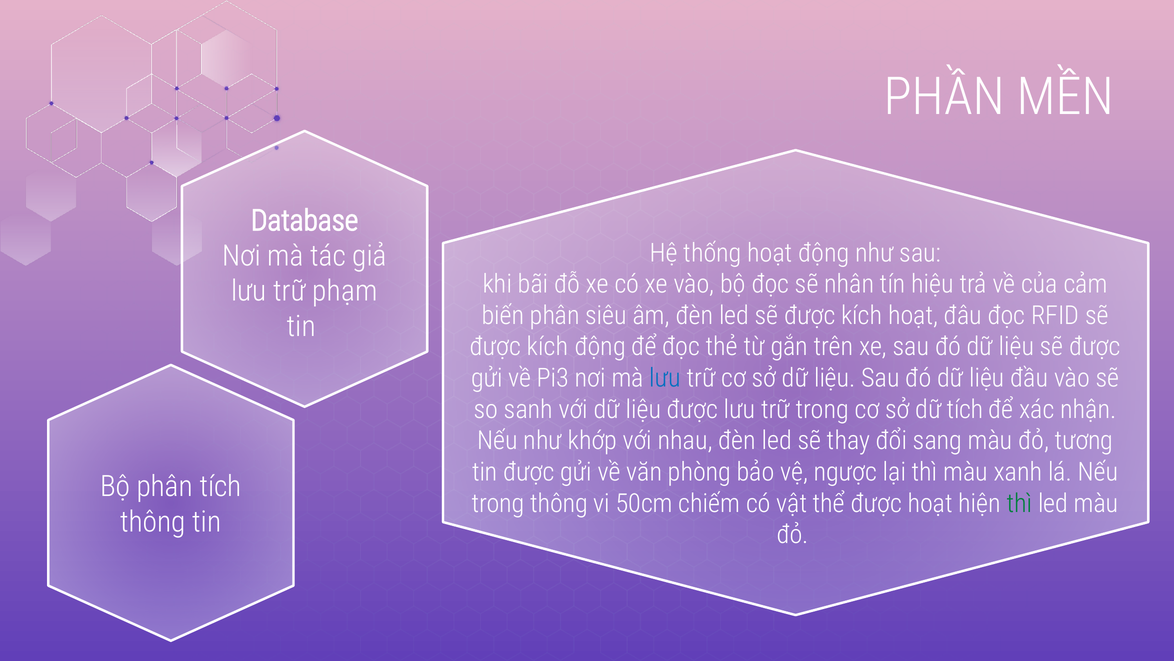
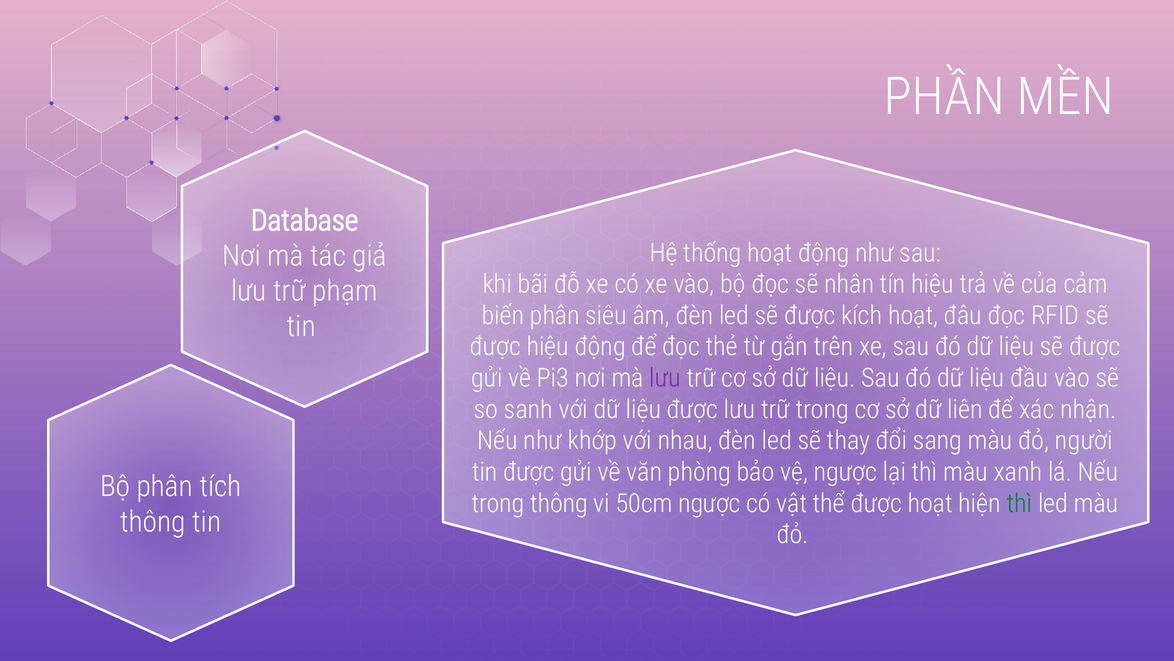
kích at (548, 347): kích -> hiệu
lưu at (665, 378) colour: blue -> purple
dữ tích: tích -> liên
tương: tương -> người
50cm chiếm: chiếm -> ngược
